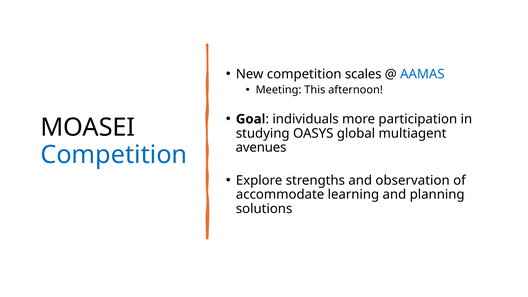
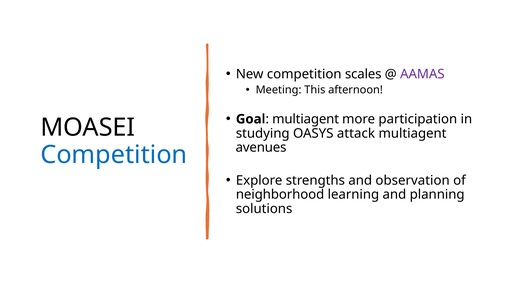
AAMAS colour: blue -> purple
individuals at (306, 119): individuals -> multiagent
global: global -> attack
accommodate: accommodate -> neighborhood
